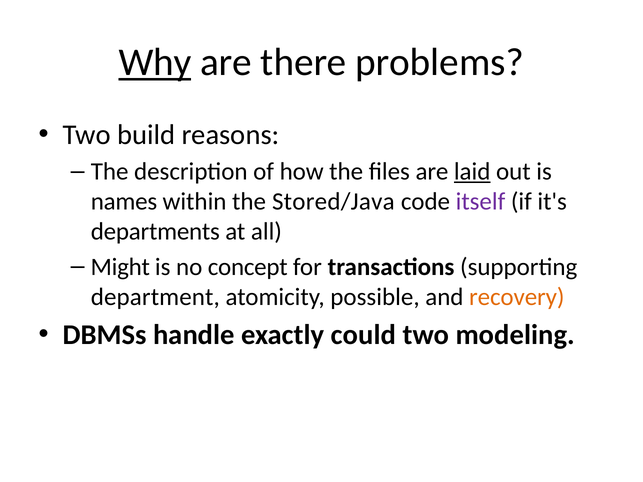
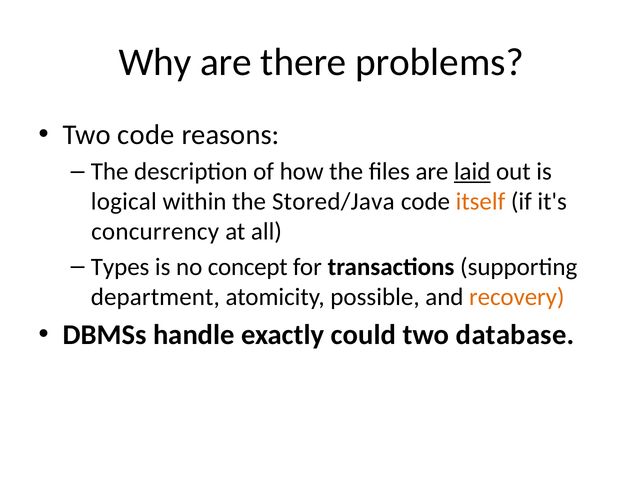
Why underline: present -> none
Two build: build -> code
names: names -> logical
itself colour: purple -> orange
departments: departments -> concurrency
Might: Might -> Types
modeling: modeling -> database
